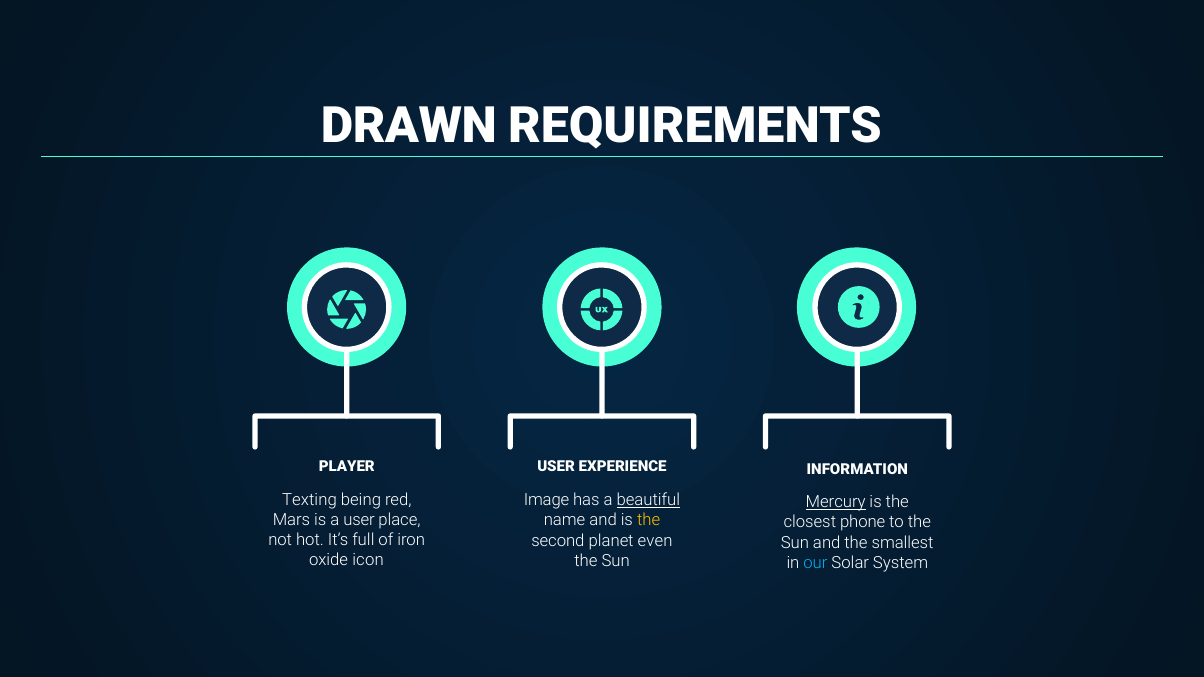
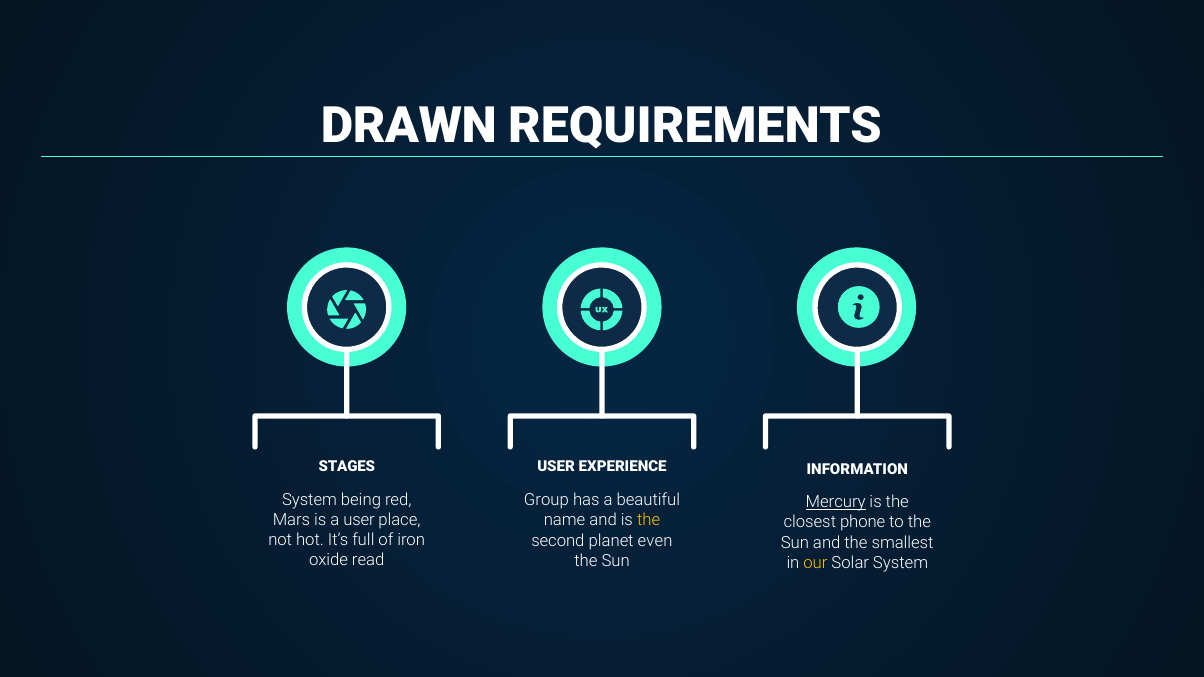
PLAYER: PLAYER -> STAGES
Texting at (309, 500): Texting -> System
Image: Image -> Group
beautiful underline: present -> none
icon: icon -> read
our colour: light blue -> yellow
